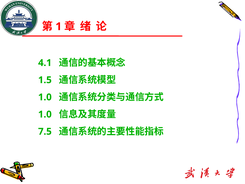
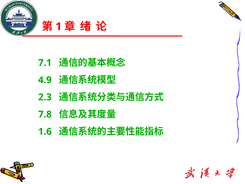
4.1: 4.1 -> 7.1
1.5: 1.5 -> 4.9
1.0 at (45, 97): 1.0 -> 2.3
1.0 at (45, 114): 1.0 -> 7.8
7.5: 7.5 -> 1.6
